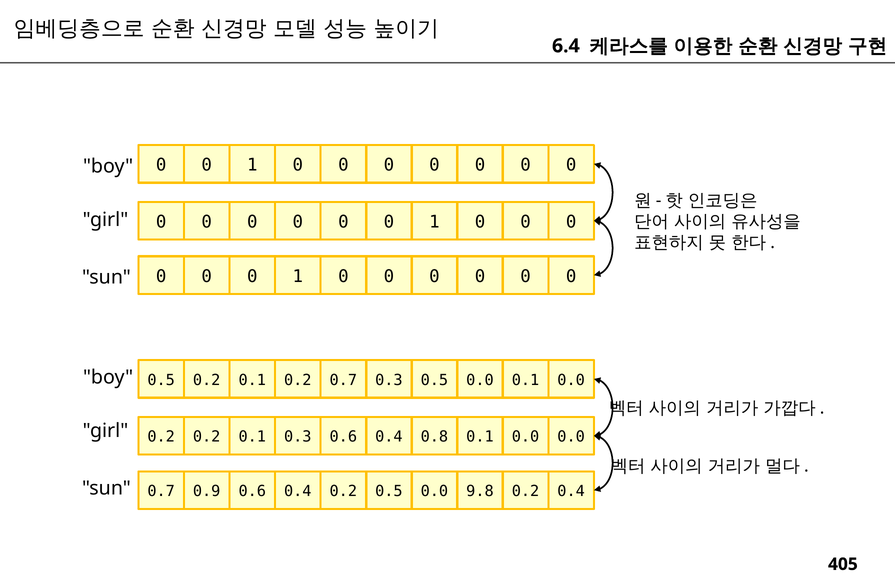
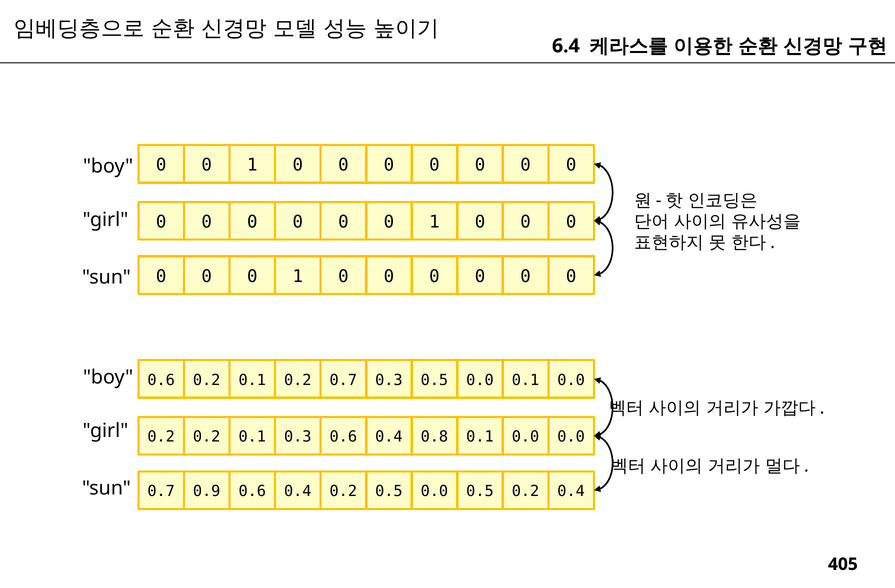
0.5 at (161, 380): 0.5 -> 0.6
0.0 9.8: 9.8 -> 0.5
